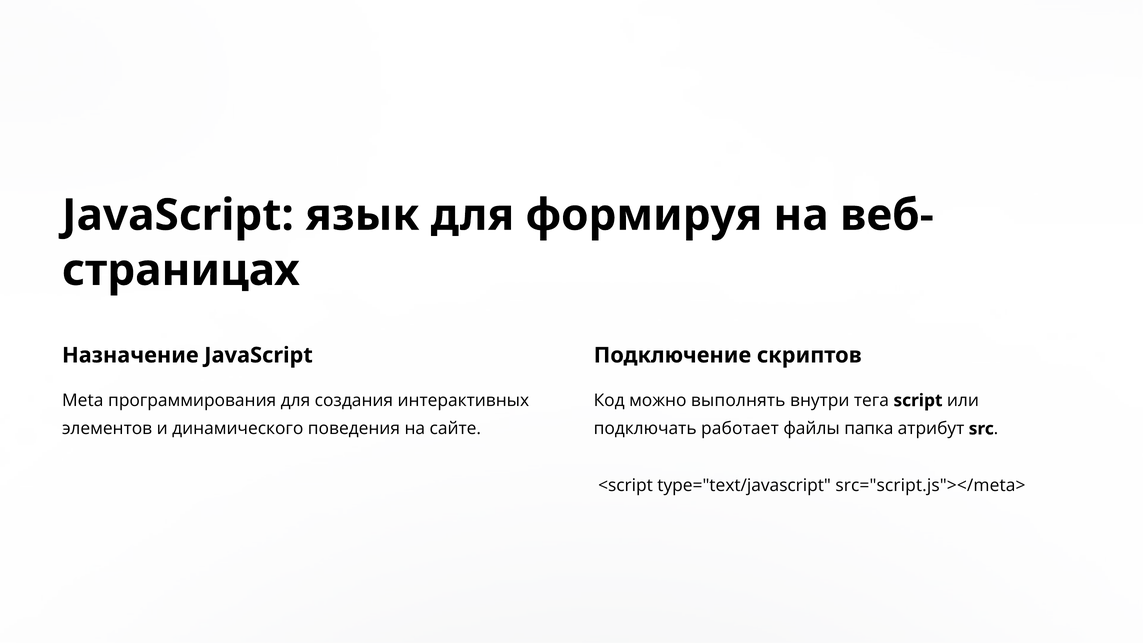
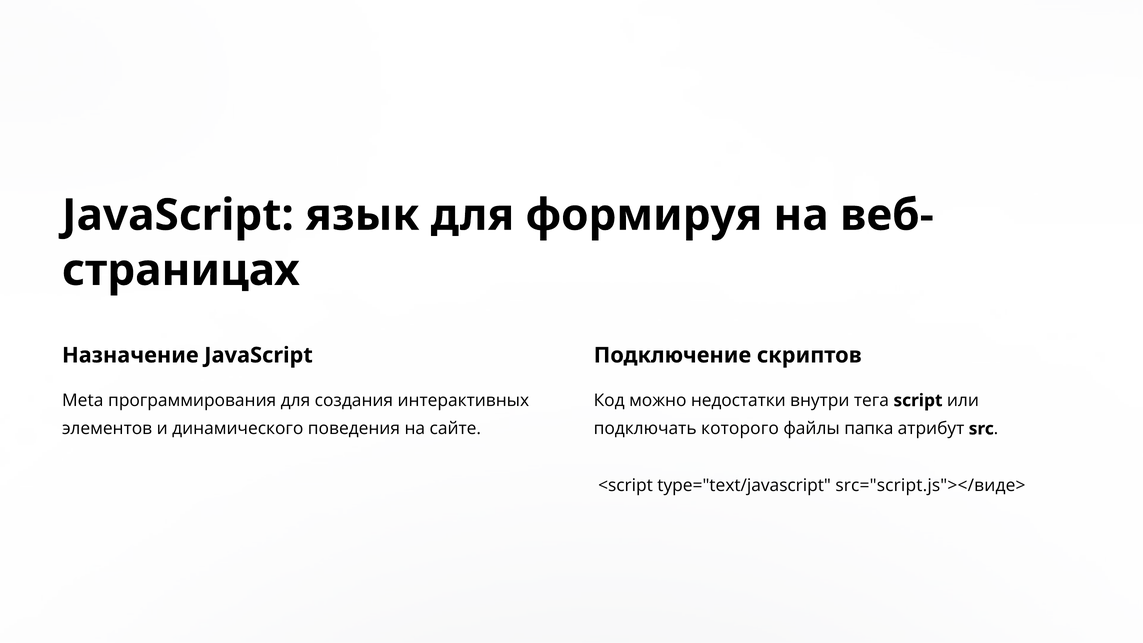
выполнять: выполнять -> недостатки
работает: работает -> которого
src="script.js"></meta>: src="script.js"></meta> -> src="script.js"></виде>
